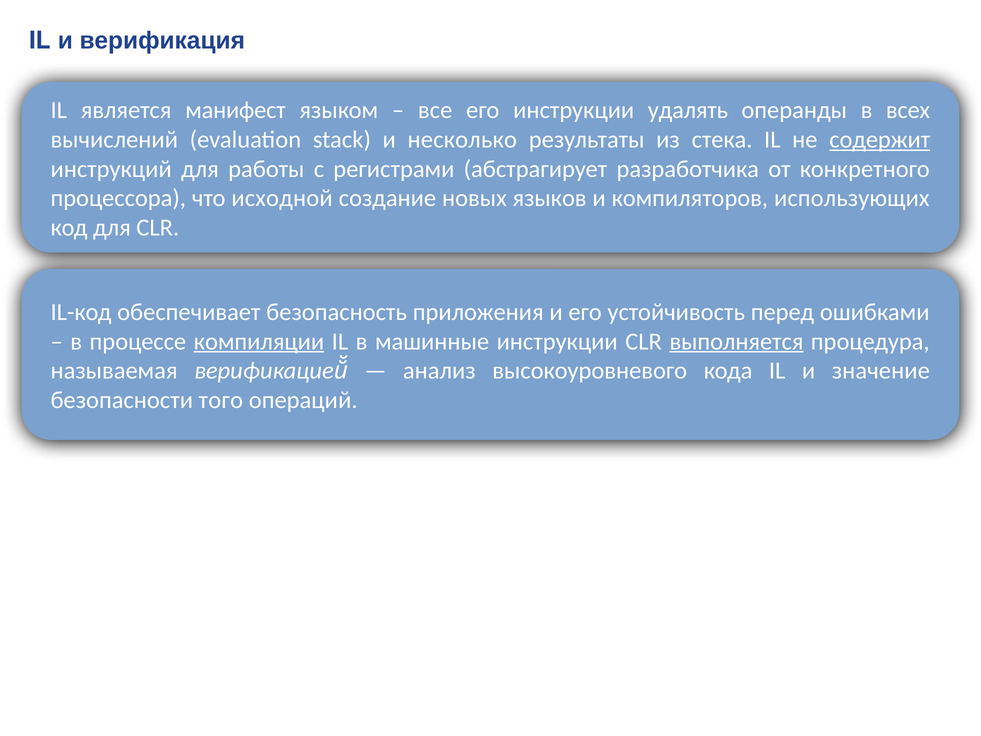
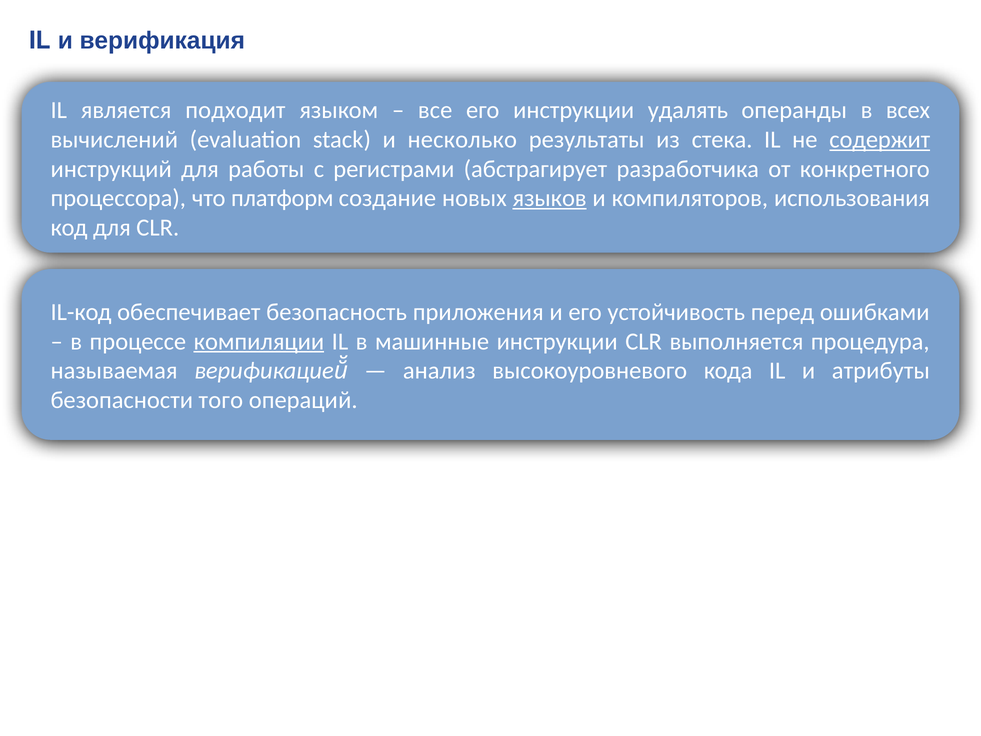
манифест: манифест -> подходит
исходной: исходной -> платформ
языков underline: none -> present
использующих: использующих -> использования
выполняется underline: present -> none
значение: значение -> атрибуты
